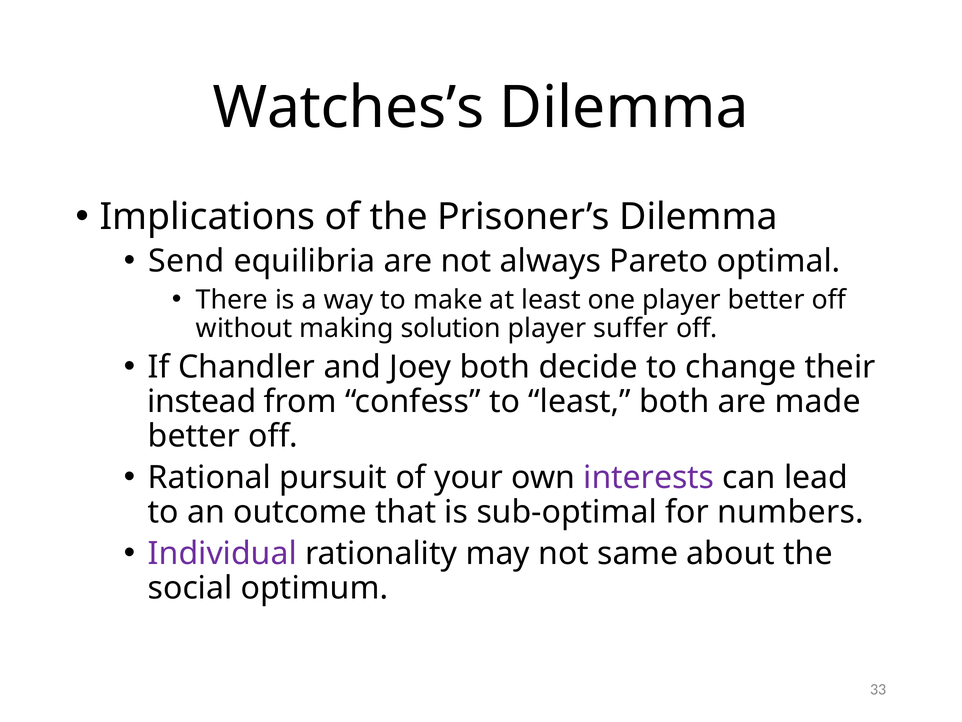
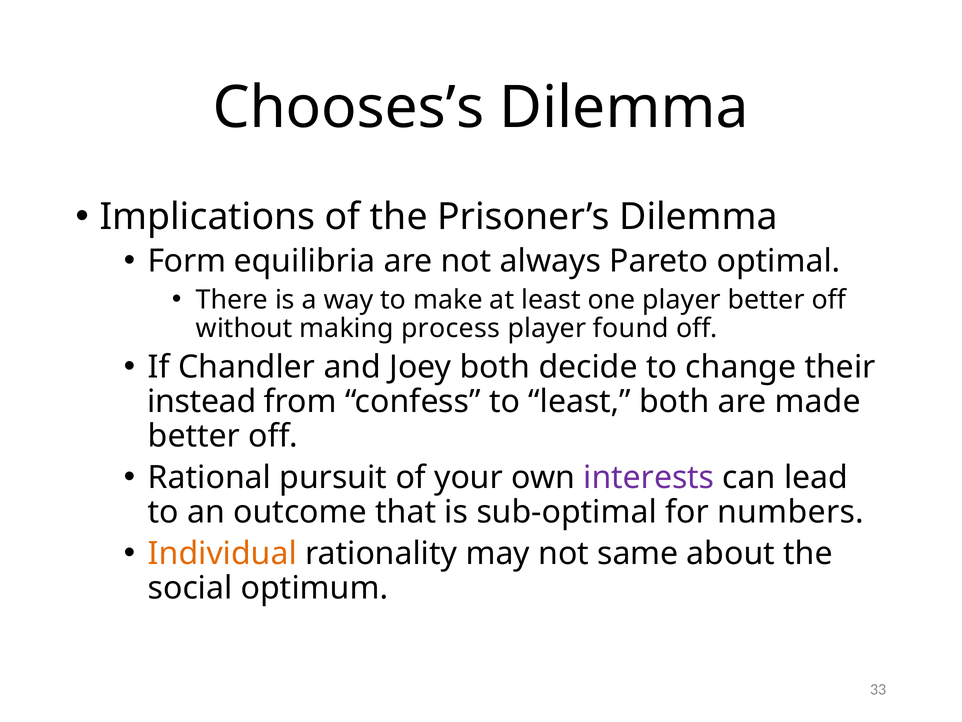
Watches’s: Watches’s -> Chooses’s
Send: Send -> Form
solution: solution -> process
suffer: suffer -> found
Individual colour: purple -> orange
